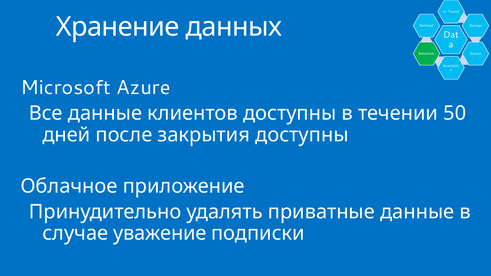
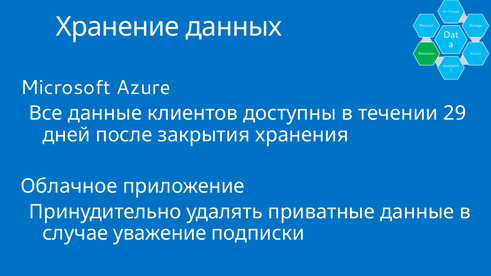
50: 50 -> 29
закрытия доступны: доступны -> хранения
